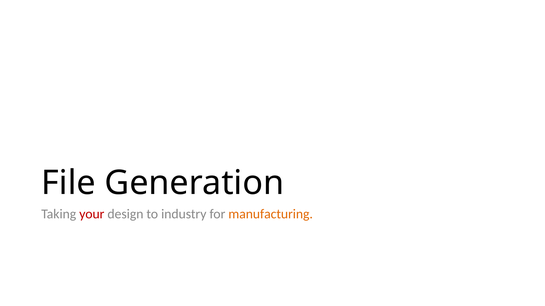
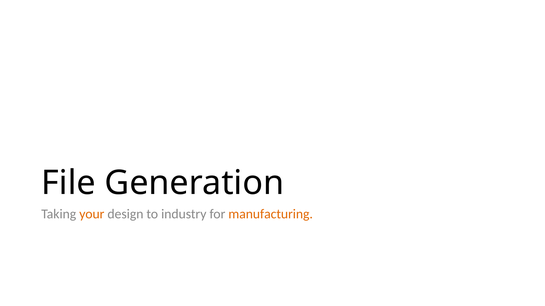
your colour: red -> orange
